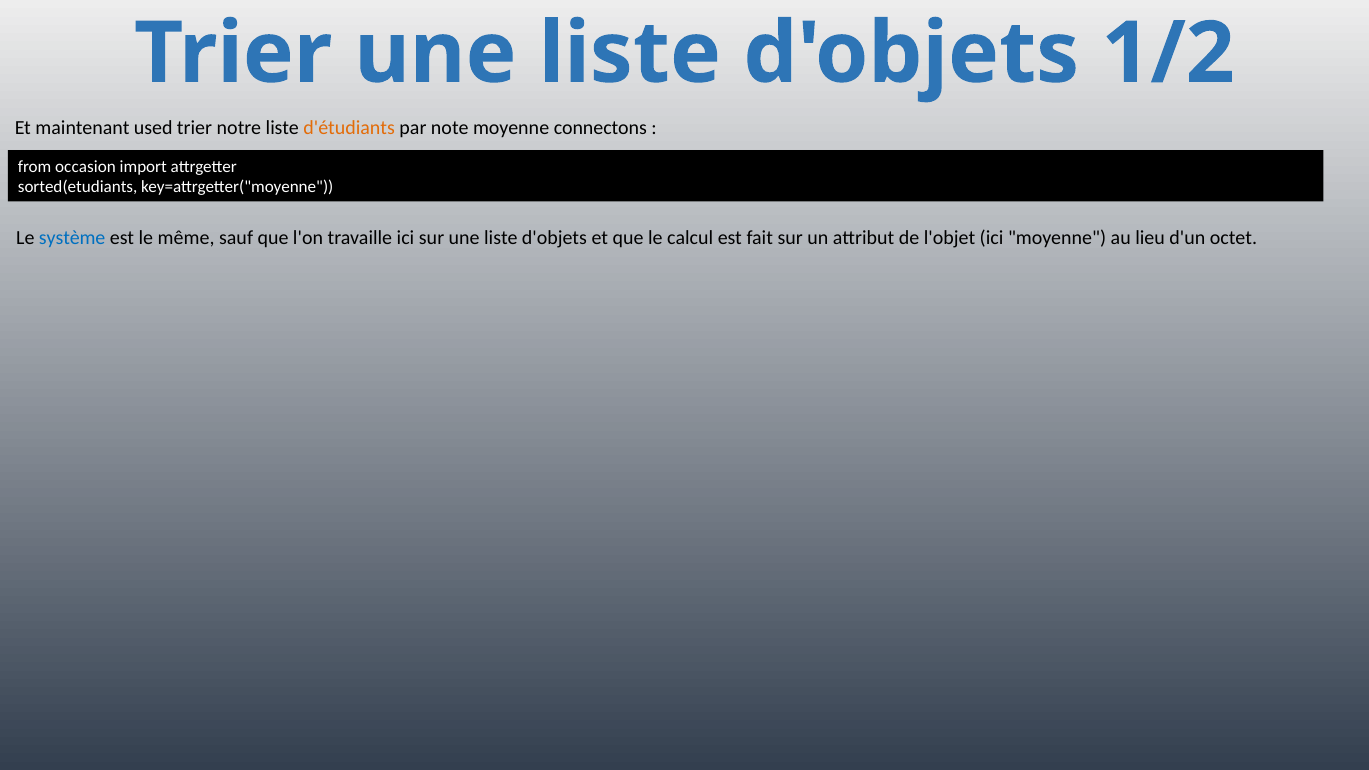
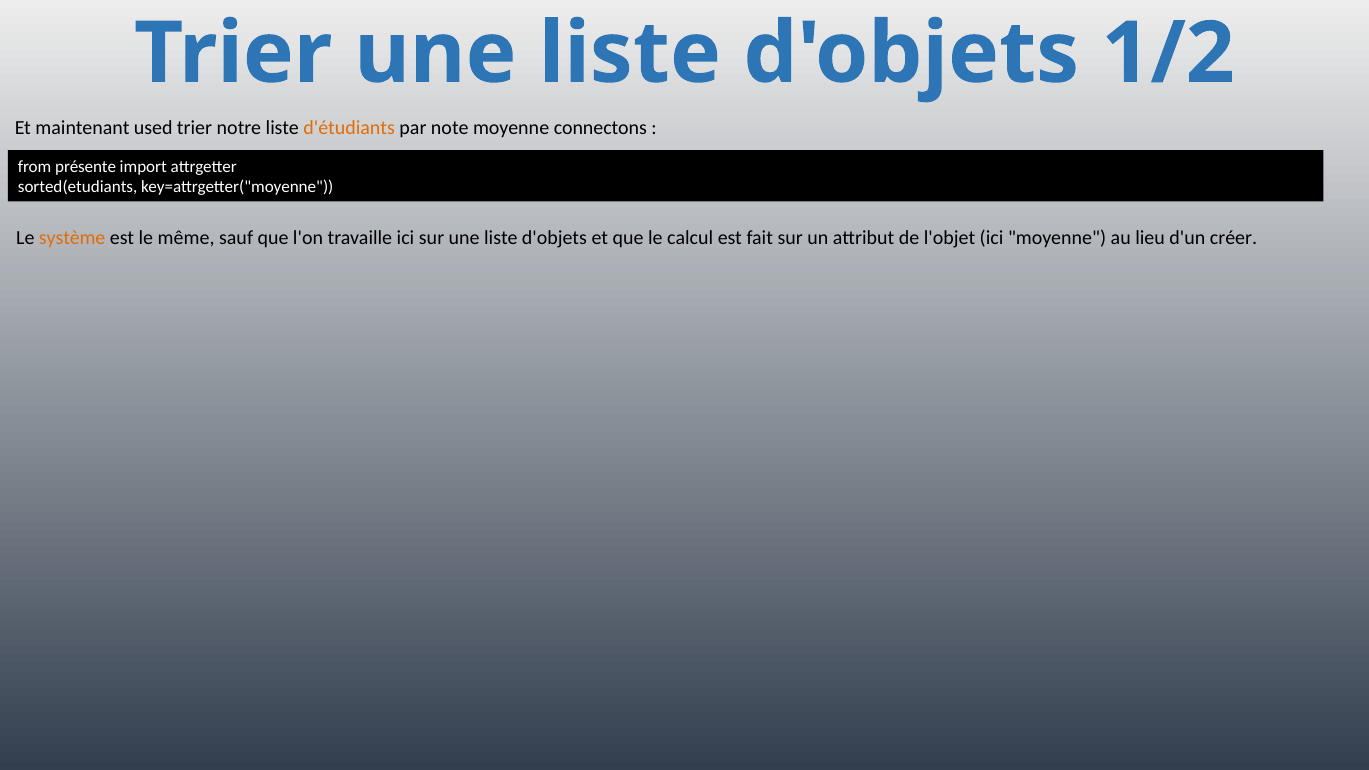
occasion: occasion -> présente
système colour: blue -> orange
octet: octet -> créer
